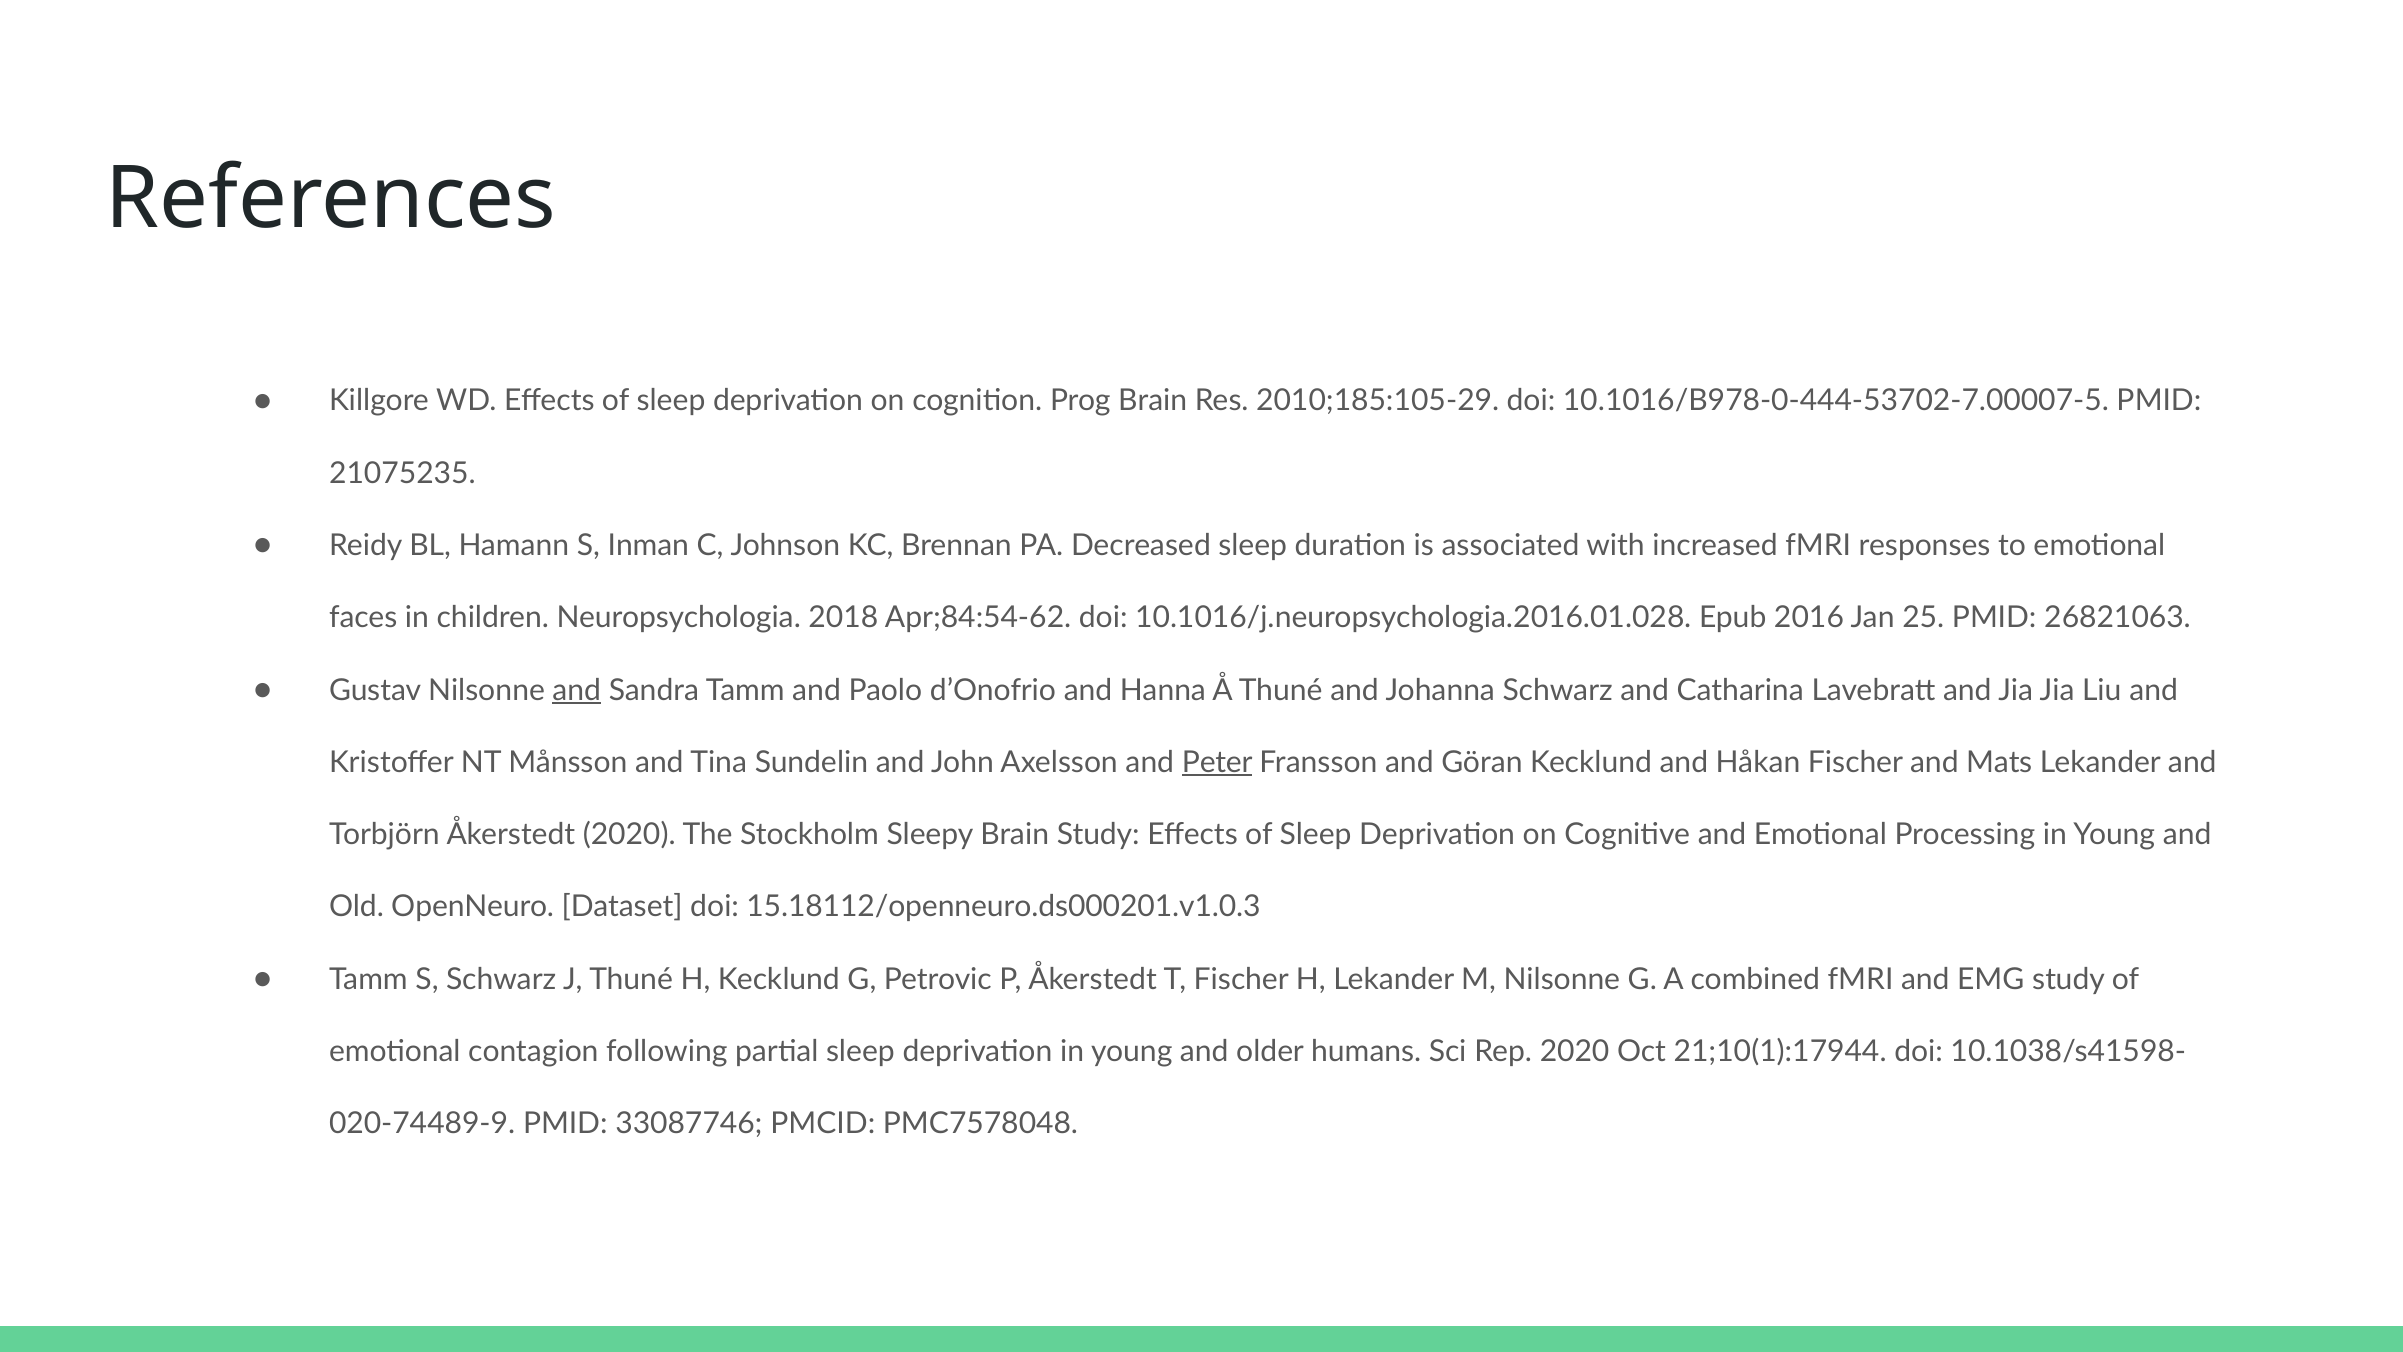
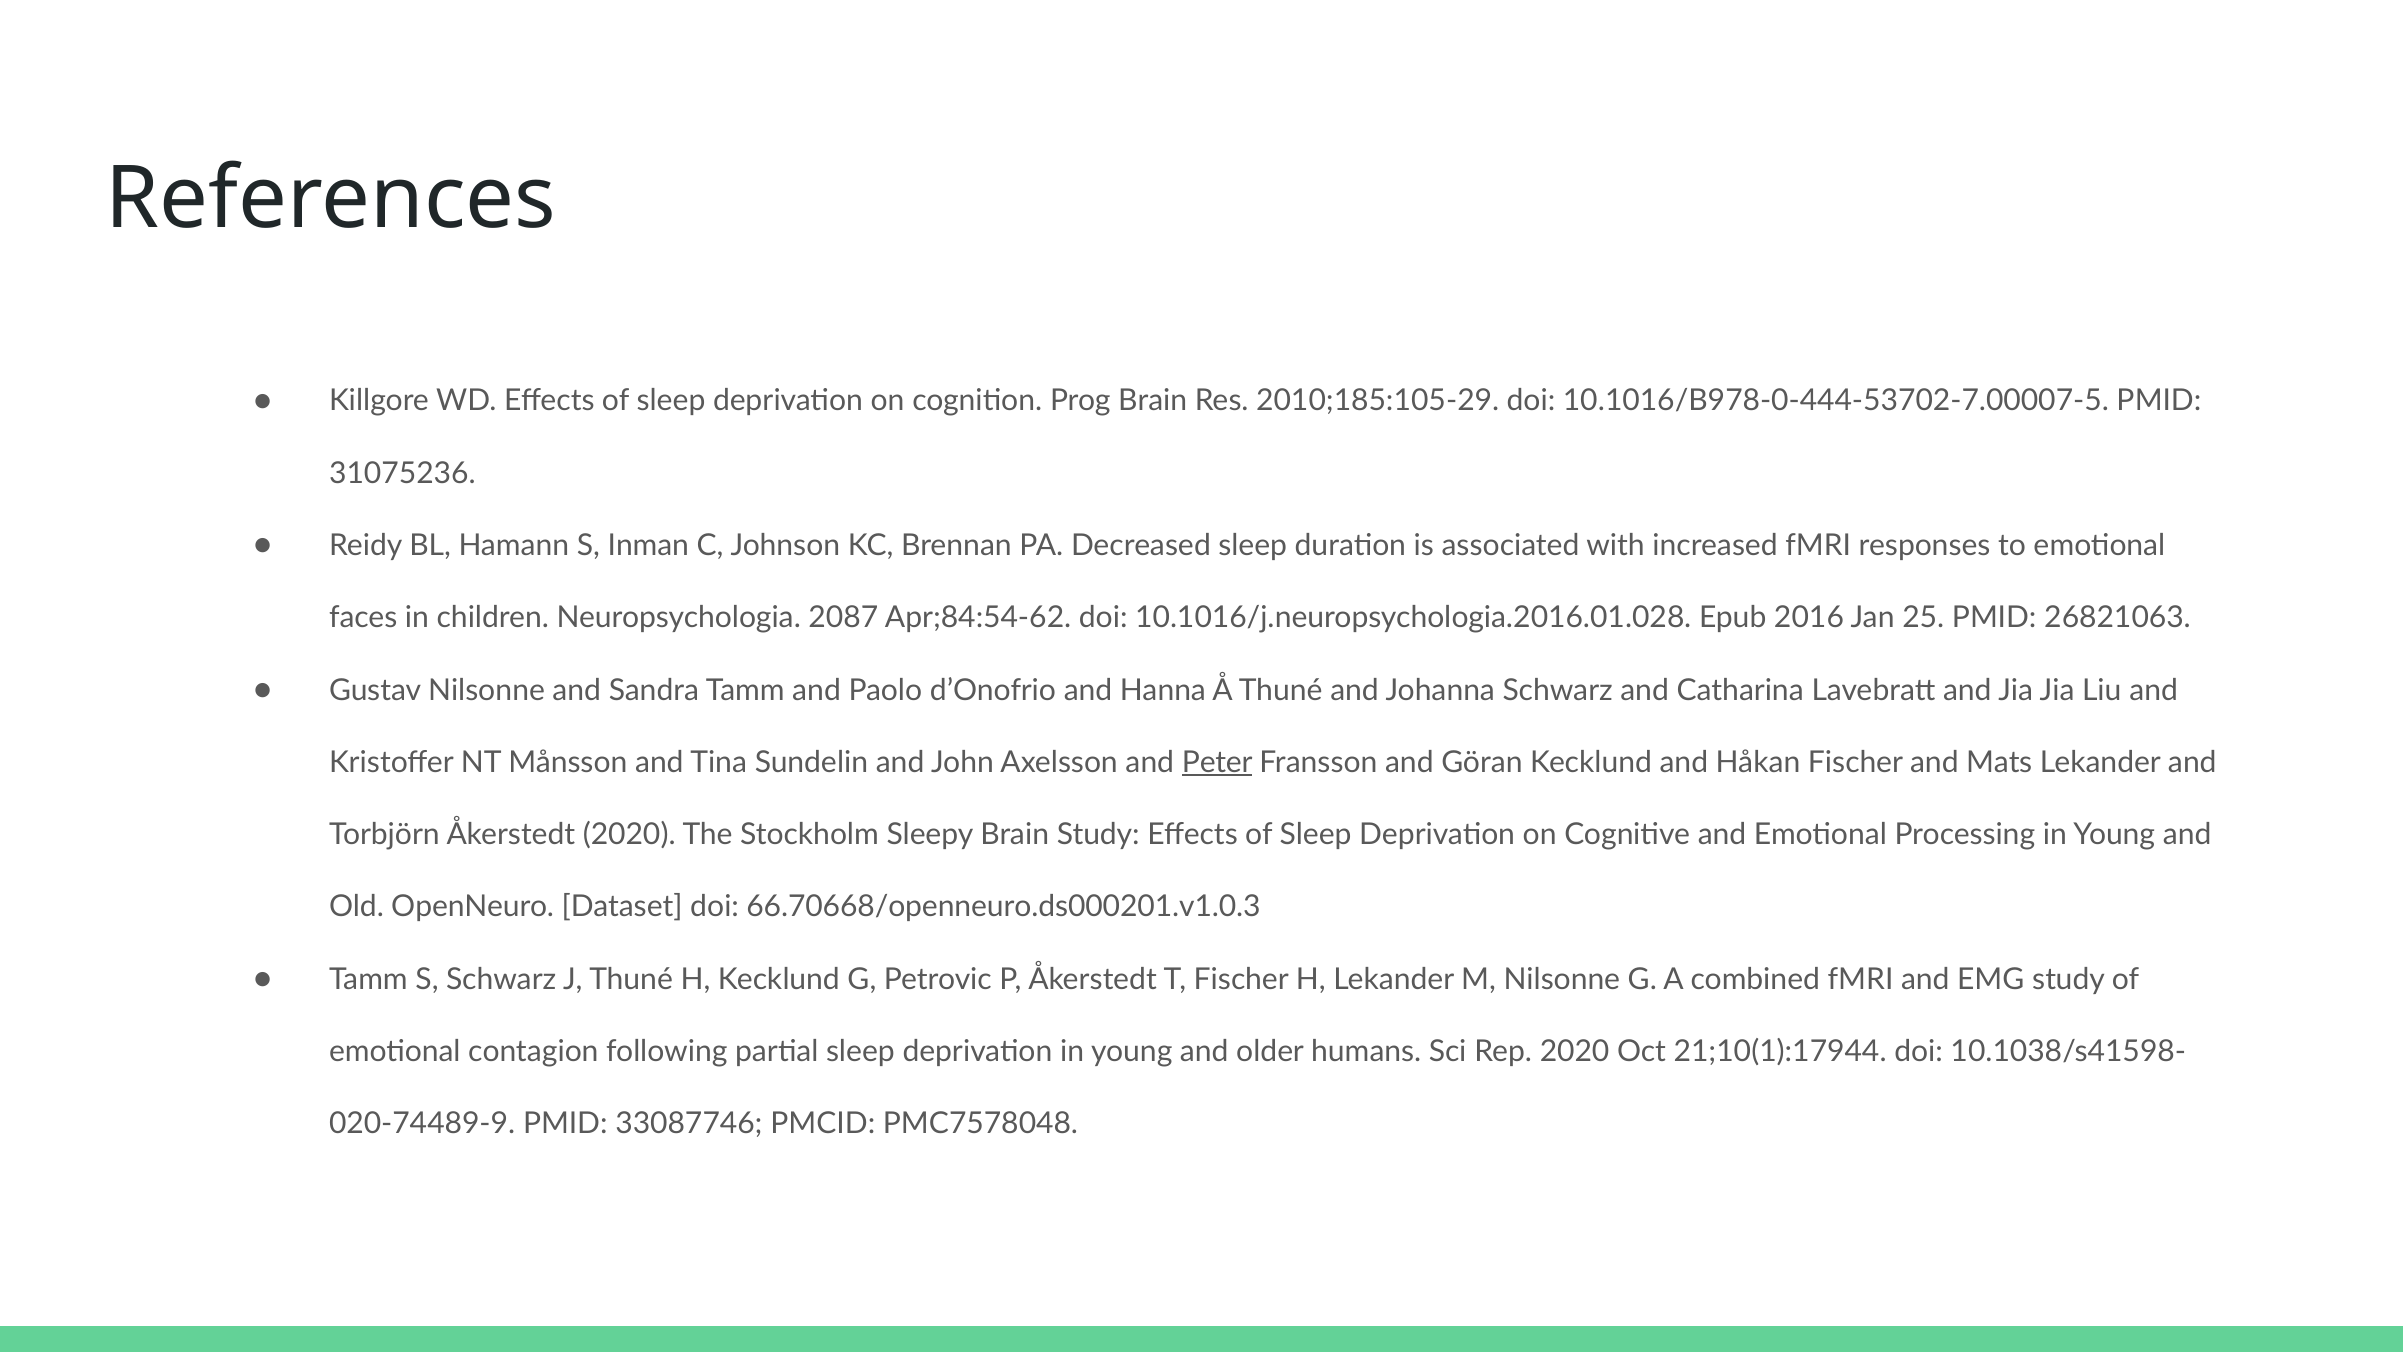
21075235: 21075235 -> 31075236
2018: 2018 -> 2087
and at (577, 690) underline: present -> none
15.18112/openneuro.ds000201.v1.0.3: 15.18112/openneuro.ds000201.v1.0.3 -> 66.70668/openneuro.ds000201.v1.0.3
